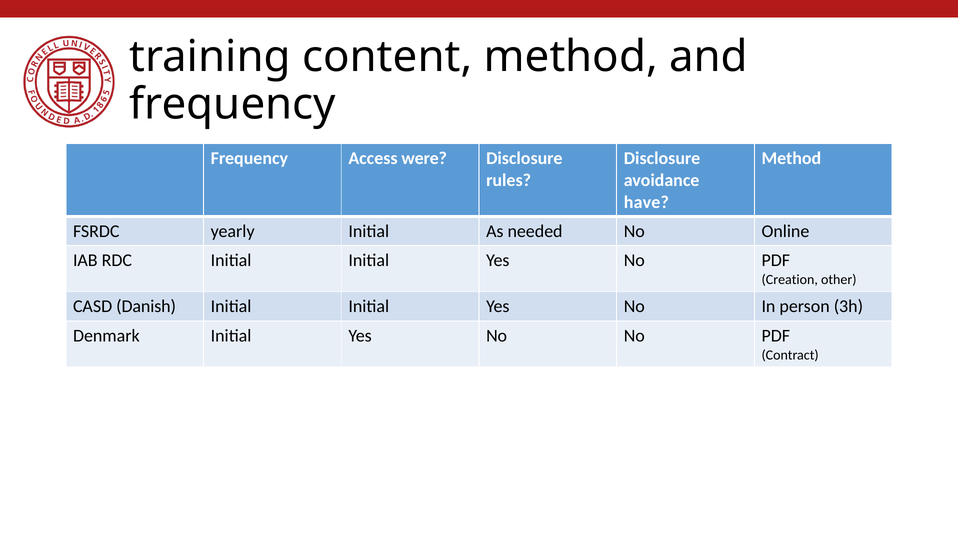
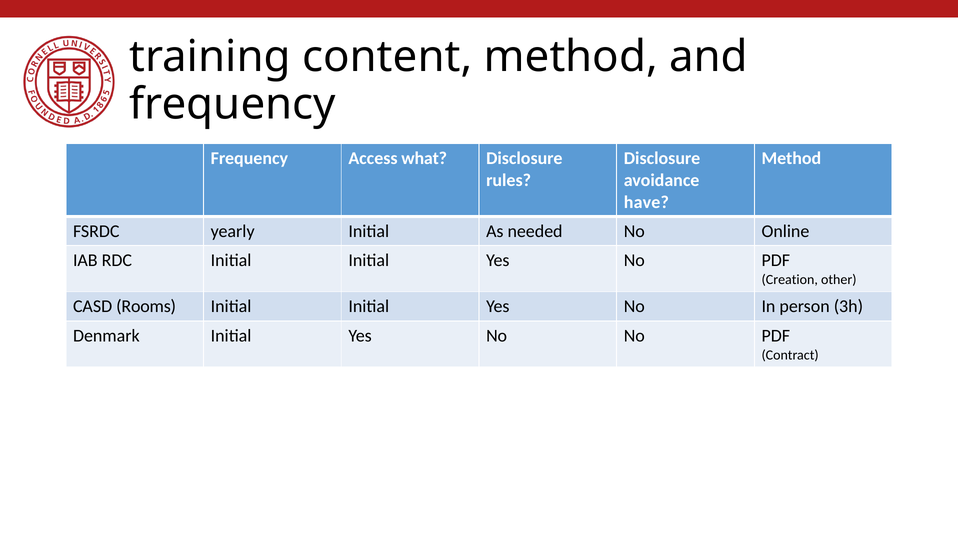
were: were -> what
Danish: Danish -> Rooms
